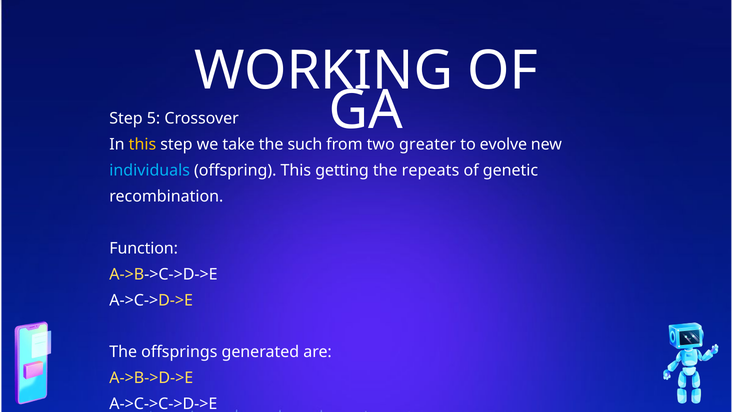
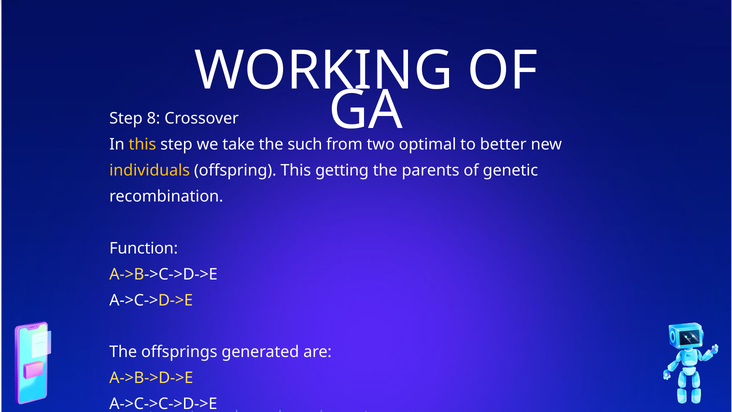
5: 5 -> 8
greater: greater -> optimal
evolve: evolve -> better
individuals colour: light blue -> yellow
repeats: repeats -> parents
